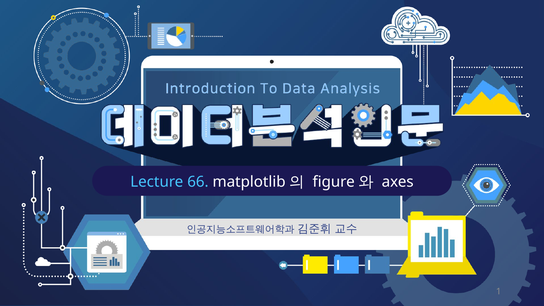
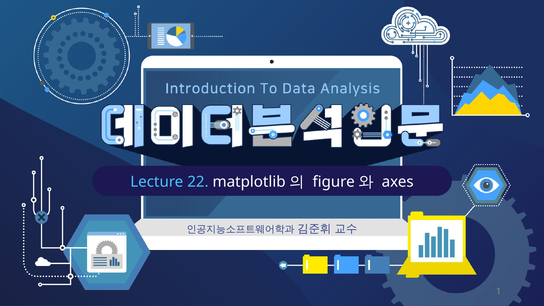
66: 66 -> 22
